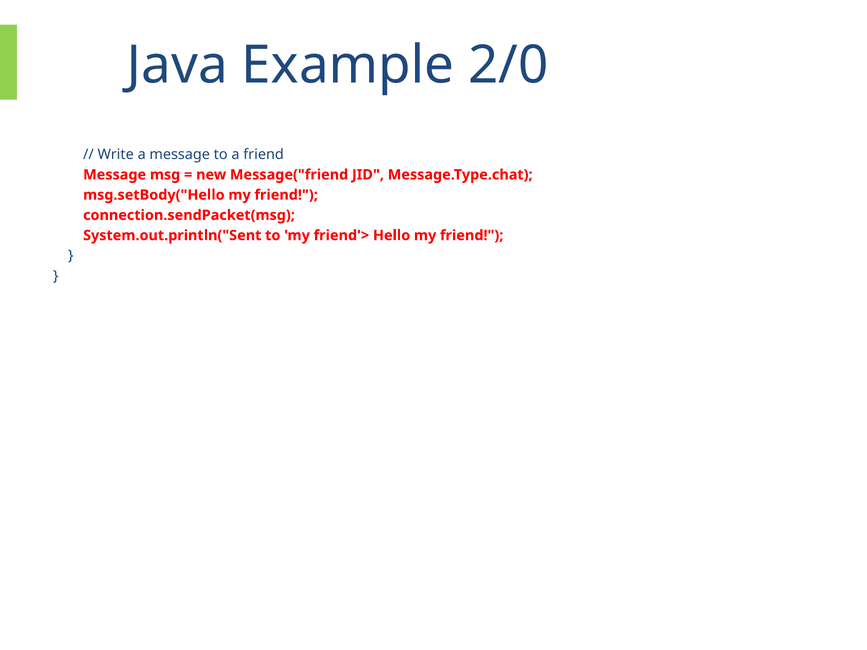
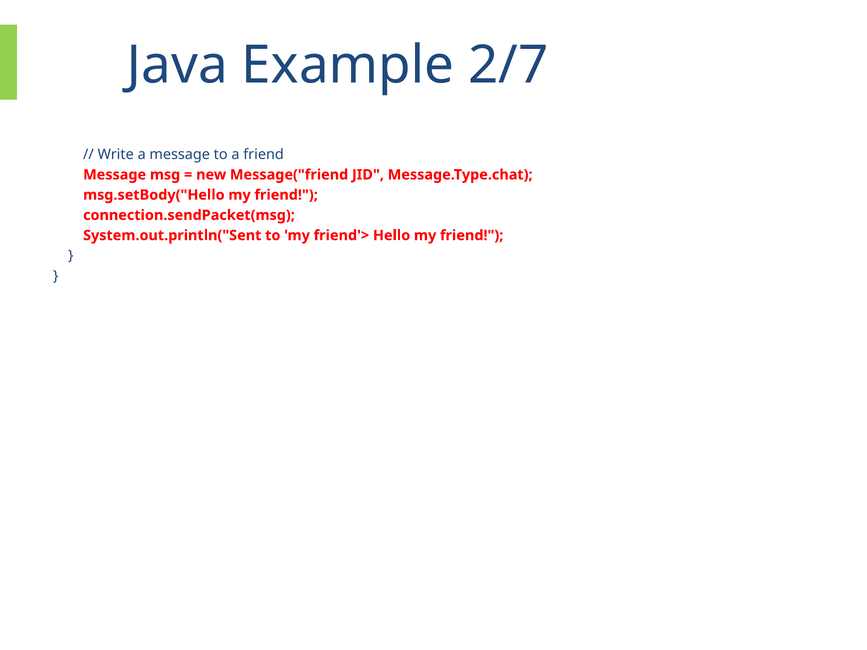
2/0: 2/0 -> 2/7
